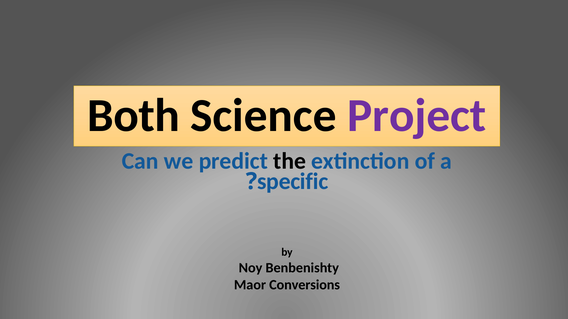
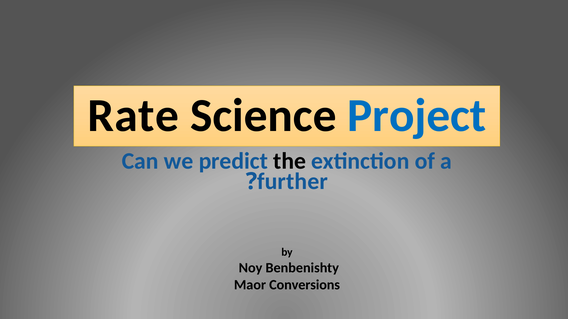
Both: Both -> Rate
Project colour: purple -> blue
specific: specific -> further
